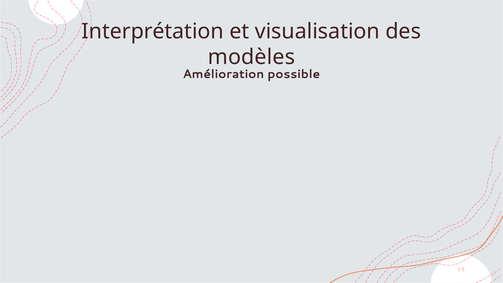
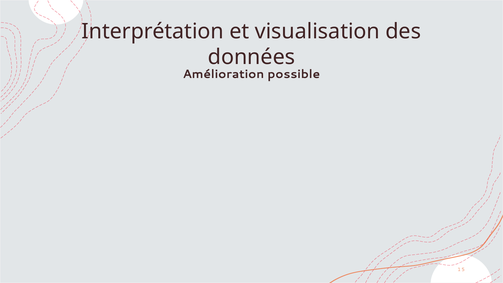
modèles: modèles -> données
